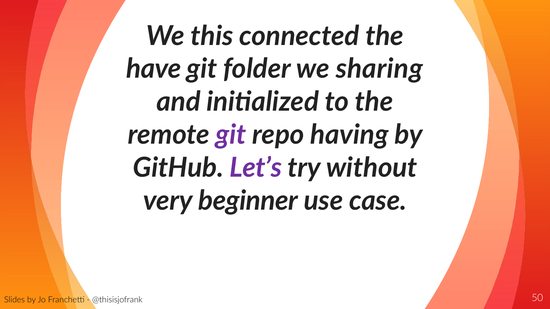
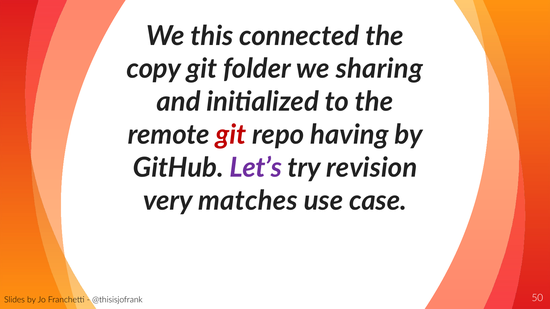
have: have -> copy
git at (231, 135) colour: purple -> red
without: without -> revision
beginner: beginner -> matches
